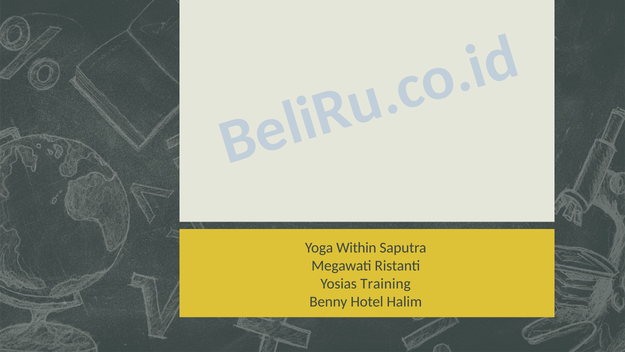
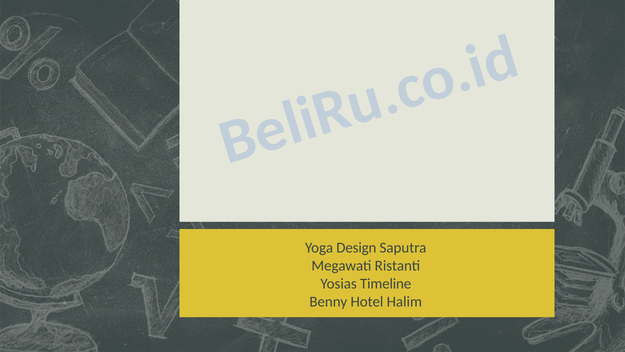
Within: Within -> Design
Training: Training -> Timeline
